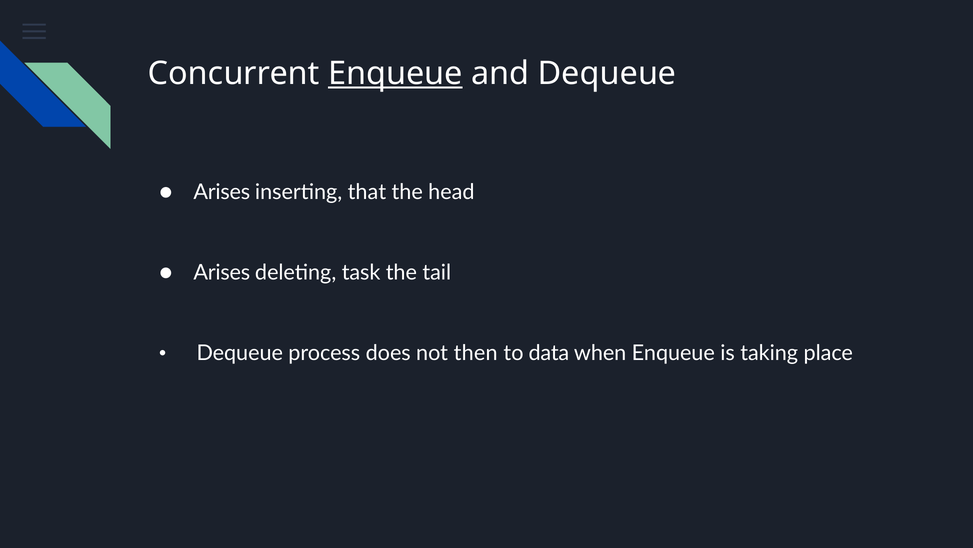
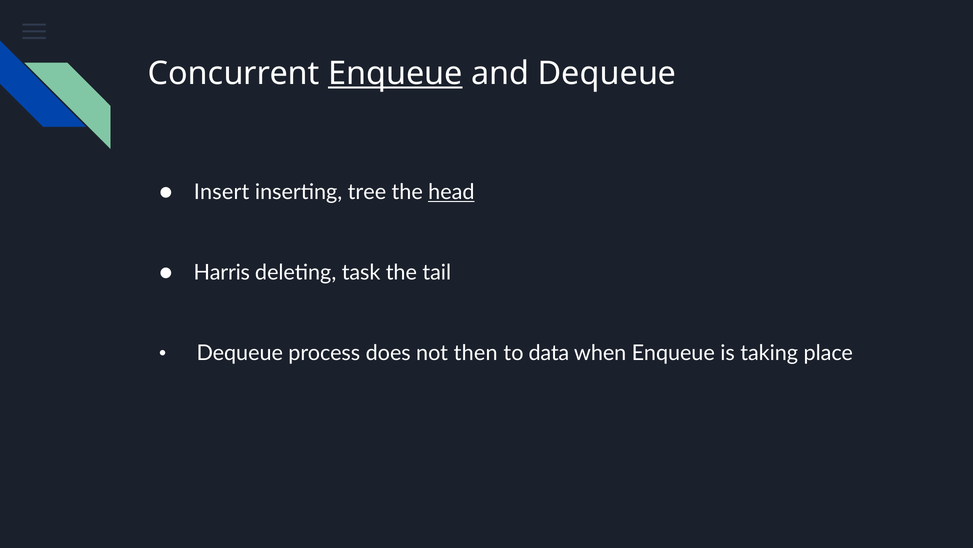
Arises at (222, 192): Arises -> Insert
that: that -> tree
head underline: none -> present
Arises at (222, 272): Arises -> Harris
